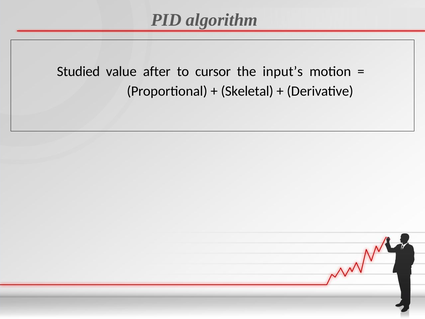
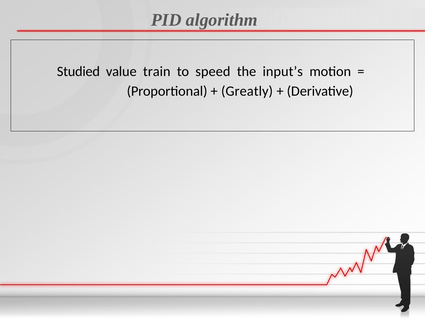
after: after -> train
cursor: cursor -> speed
Skeletal: Skeletal -> Greatly
